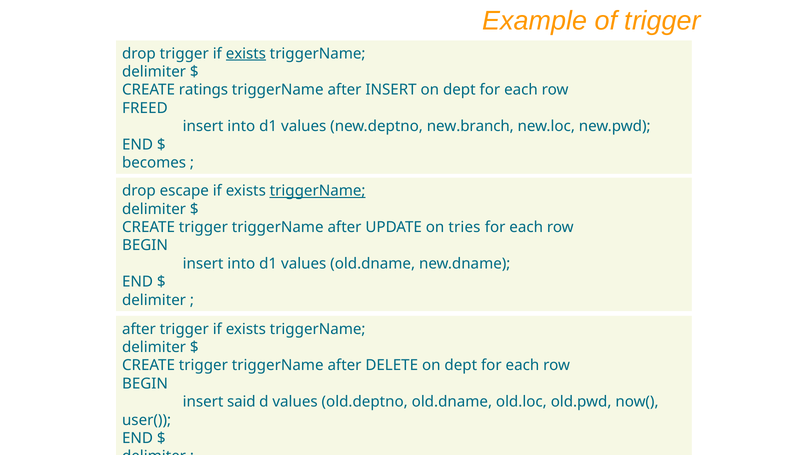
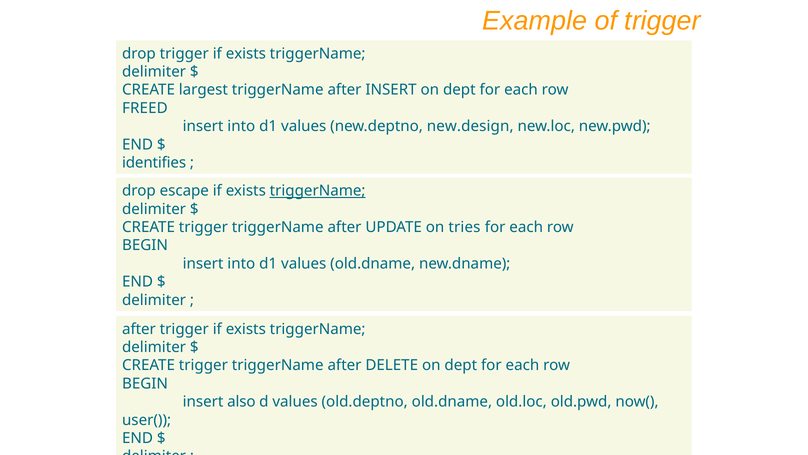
exists at (246, 54) underline: present -> none
ratings: ratings -> largest
new.branch: new.branch -> new.design
becomes: becomes -> identifies
said: said -> also
